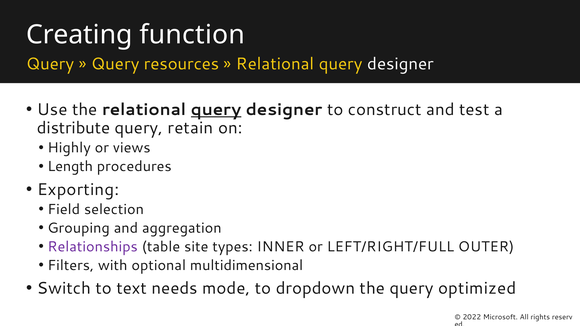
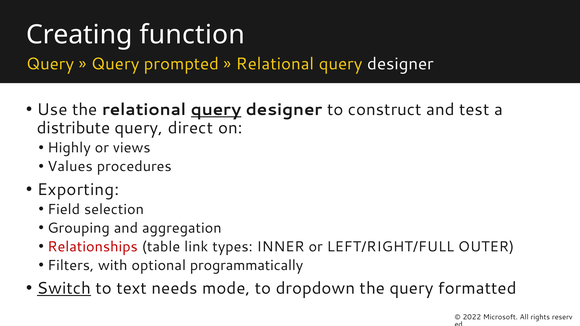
resources: resources -> prompted
retain: retain -> direct
Length: Length -> Values
Relationships colour: purple -> red
site: site -> link
multidimensional: multidimensional -> programmatically
Switch underline: none -> present
optimized: optimized -> formatted
